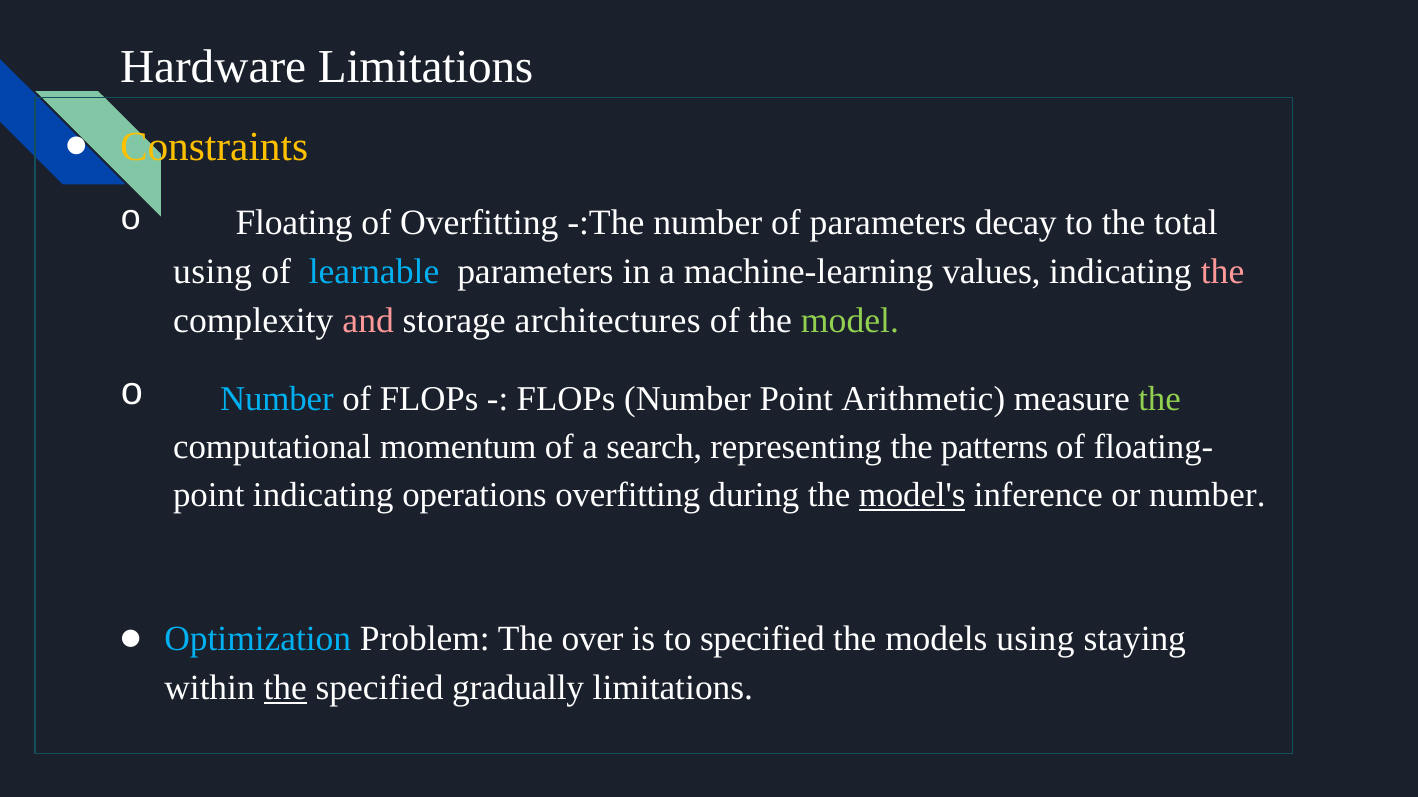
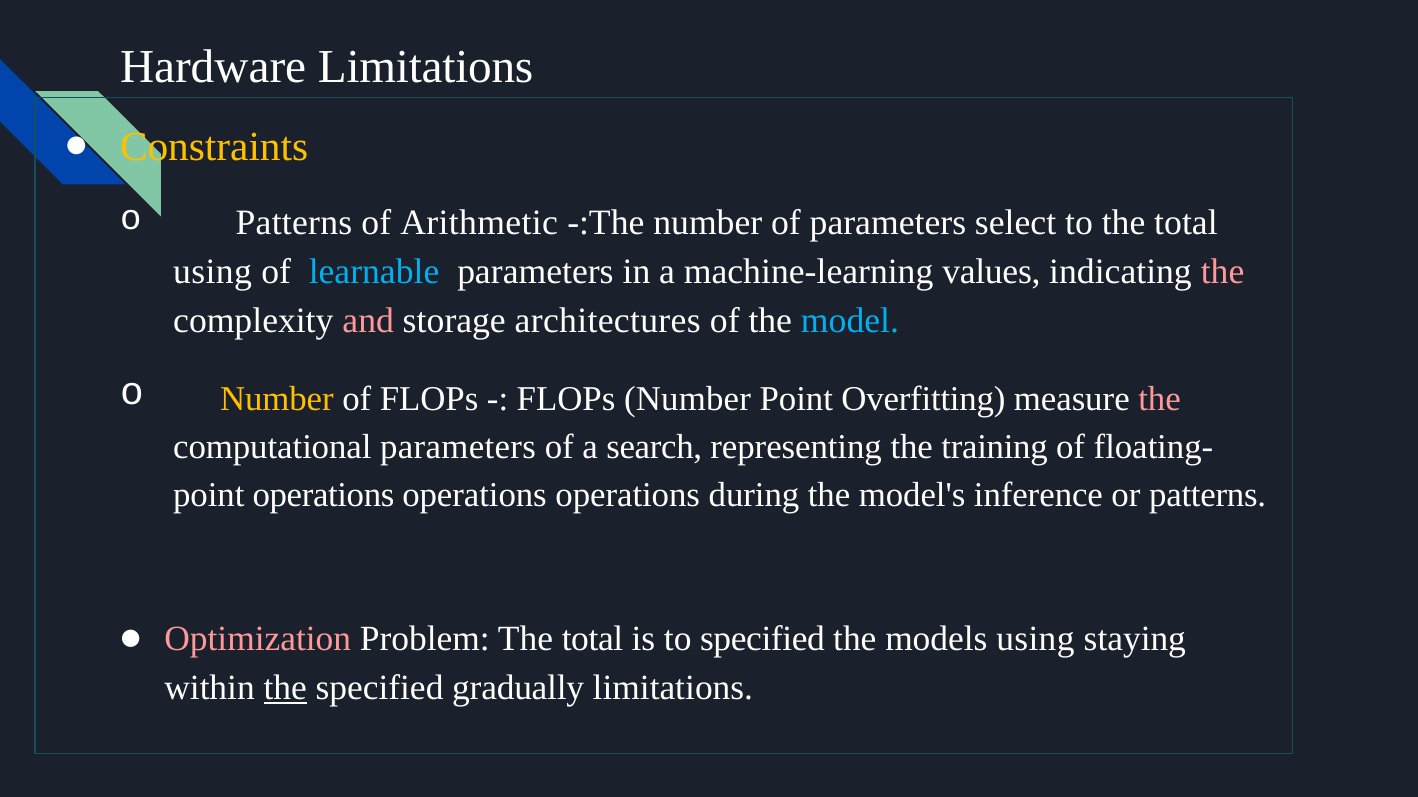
Floating at (294, 223): Floating -> Patterns
of Overfitting: Overfitting -> Arithmetic
decay: decay -> select
model colour: light green -> light blue
Number at (277, 399) colour: light blue -> yellow
Arithmetic: Arithmetic -> Overfitting
the at (1160, 399) colour: light green -> pink
computational momentum: momentum -> parameters
patterns: patterns -> training
point indicating: indicating -> operations
overfitting at (628, 496): overfitting -> operations
model's underline: present -> none
or number: number -> patterns
Optimization colour: light blue -> pink
Problem The over: over -> total
